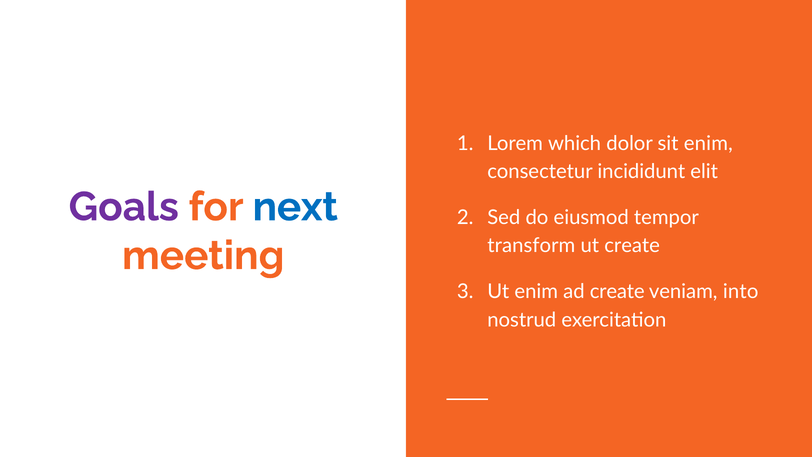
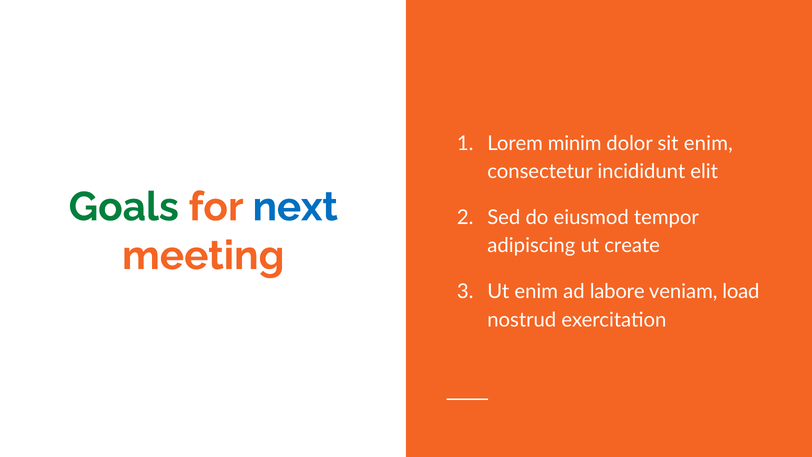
which: which -> minim
Goals colour: purple -> green
transform: transform -> adipiscing
ad create: create -> labore
into: into -> load
